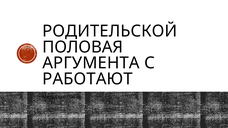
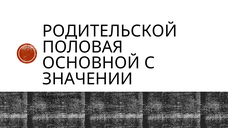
АРГУМЕНТА: АРГУМЕНТА -> ОСНОВНОЙ
РАБОТАЮТ: РАБОТАЮТ -> ЗНАЧЕНИИ
